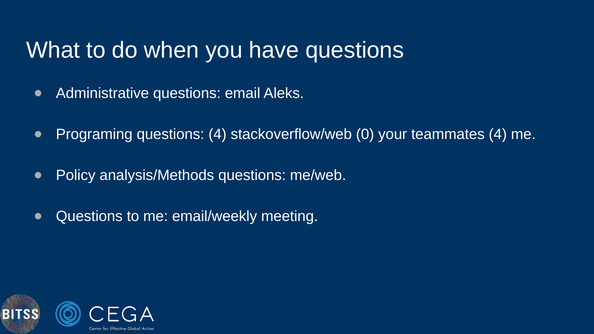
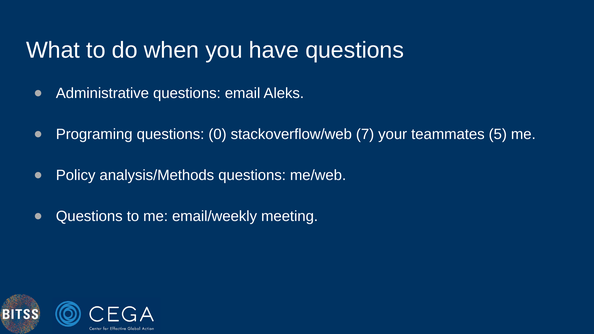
questions 4: 4 -> 0
0: 0 -> 7
teammates 4: 4 -> 5
